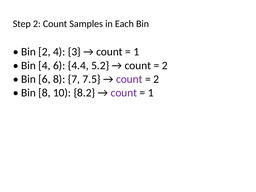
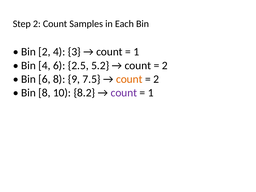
4.4: 4.4 -> 2.5
7: 7 -> 9
count at (129, 79) colour: purple -> orange
